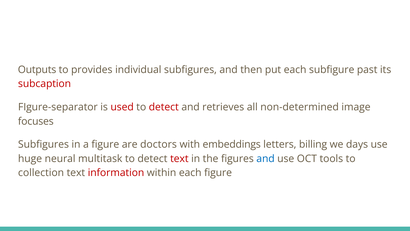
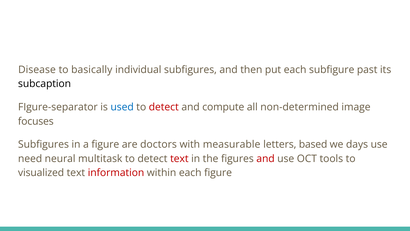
Outputs: Outputs -> Disease
provides: provides -> basically
subcaption colour: red -> black
used colour: red -> blue
retrieves: retrieves -> compute
embeddings: embeddings -> measurable
billing: billing -> based
huge: huge -> need
and at (266, 159) colour: blue -> red
collection: collection -> visualized
